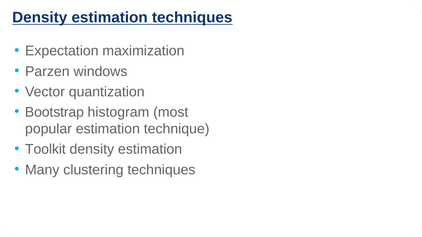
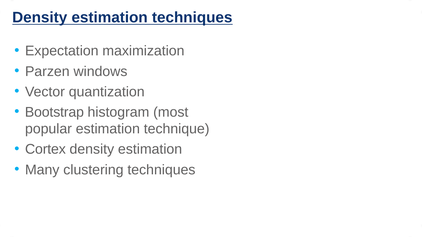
Toolkit: Toolkit -> Cortex
